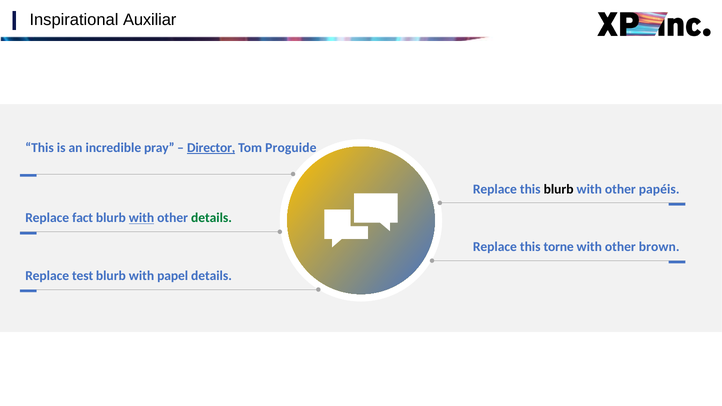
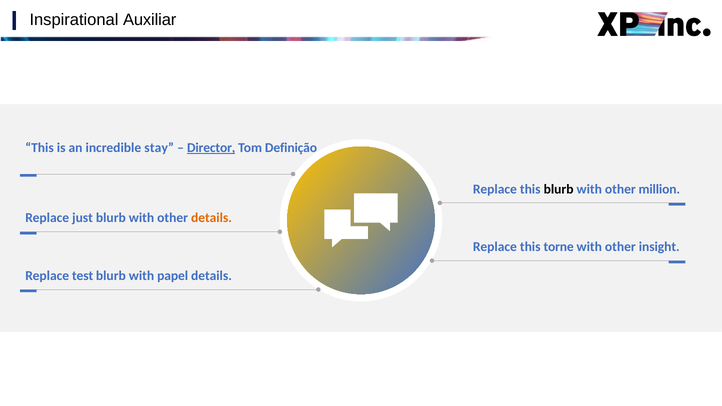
pray: pray -> stay
Proguide: Proguide -> Definição
papéis: papéis -> million
fact: fact -> just
with at (141, 218) underline: present -> none
details at (211, 218) colour: green -> orange
brown: brown -> insight
